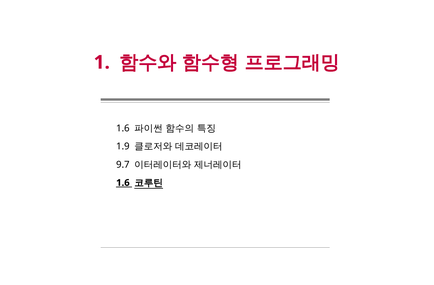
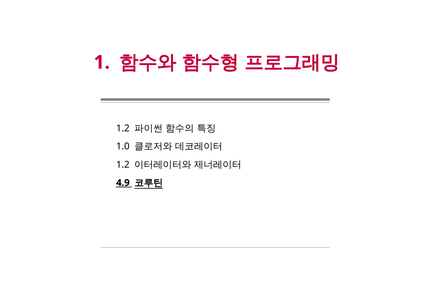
1.6 at (123, 128): 1.6 -> 1.2
1.9: 1.9 -> 1.0
9.7 at (123, 165): 9.7 -> 1.2
1.6 at (123, 183): 1.6 -> 4.9
